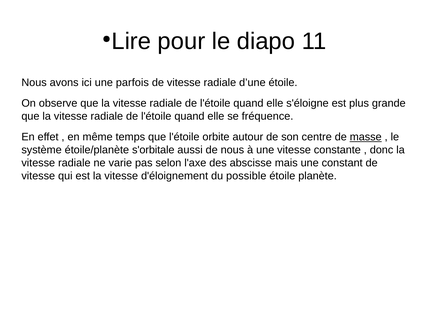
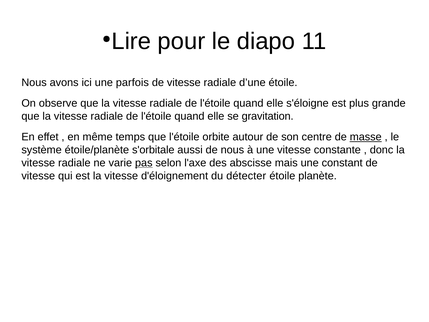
fréquence: fréquence -> gravitation
pas underline: none -> present
possible: possible -> détecter
